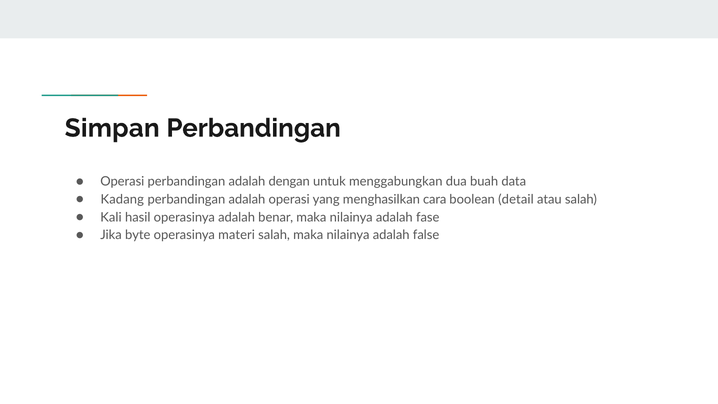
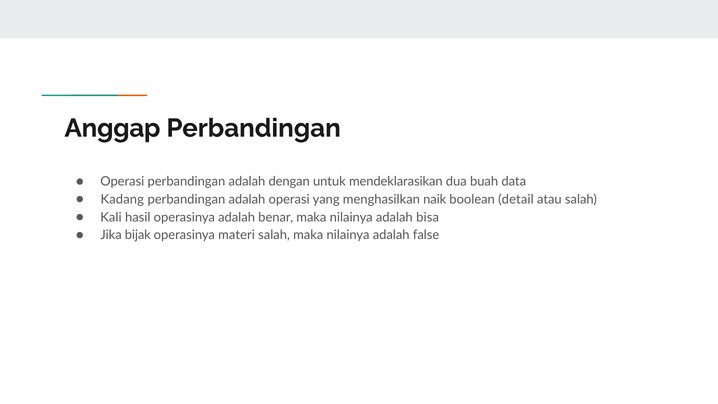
Simpan: Simpan -> Anggap
menggabungkan: menggabungkan -> mendeklarasikan
cara: cara -> naik
fase: fase -> bisa
byte: byte -> bijak
